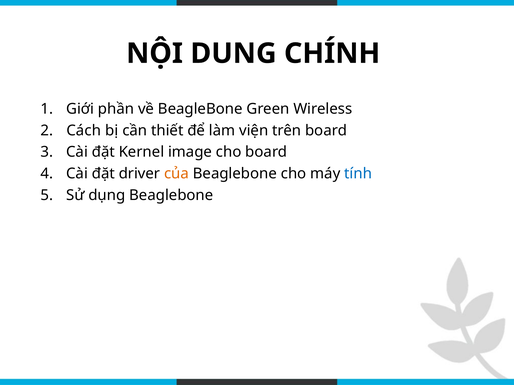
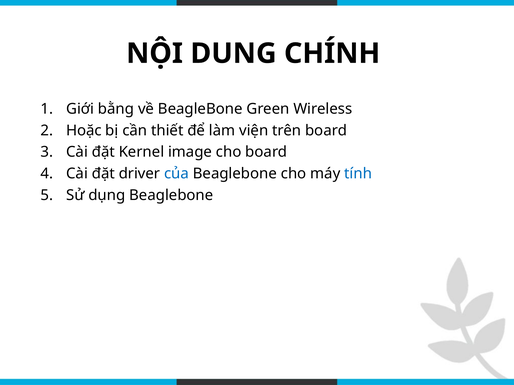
phần: phần -> bằng
Cách: Cách -> Hoặc
của colour: orange -> blue
